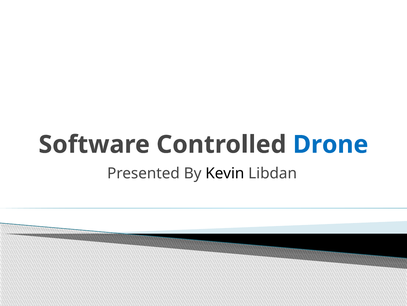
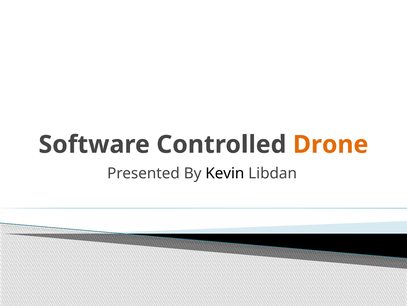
Drone colour: blue -> orange
